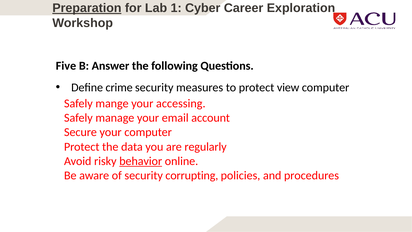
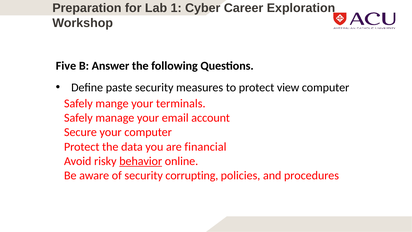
Preparation underline: present -> none
crime: crime -> paste
accessing: accessing -> terminals
regularly: regularly -> financial
